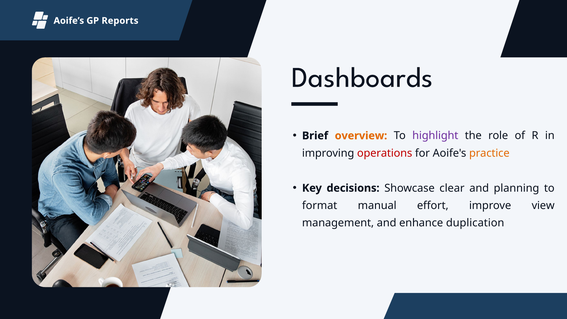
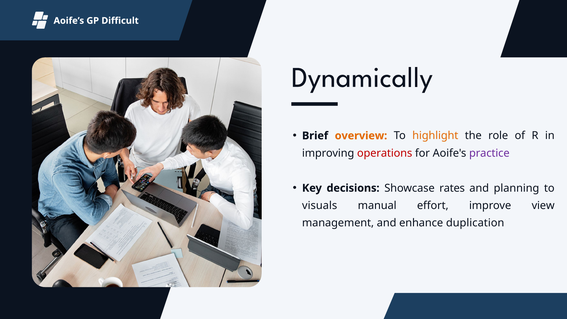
Reports: Reports -> Difficult
Dashboards: Dashboards -> Dynamically
highlight colour: purple -> orange
practice colour: orange -> purple
clear: clear -> rates
format: format -> visuals
